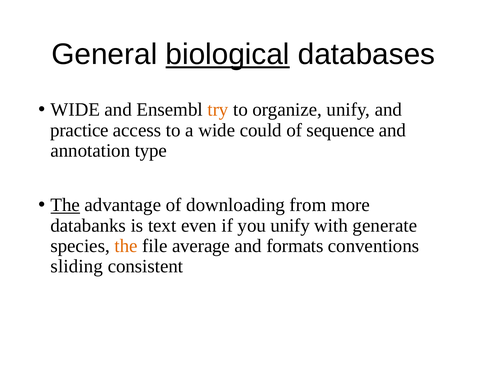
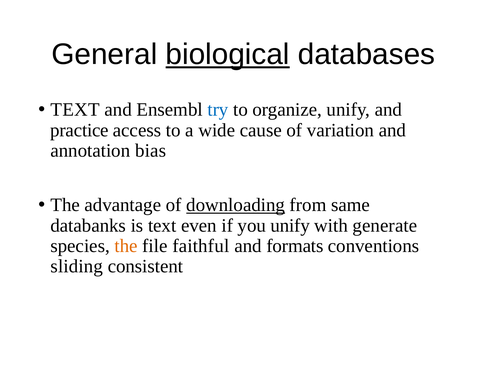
WIDE at (75, 110): WIDE -> TEXT
try colour: orange -> blue
could: could -> cause
sequence: sequence -> variation
type: type -> bias
The at (65, 205) underline: present -> none
downloading underline: none -> present
more: more -> same
average: average -> faithful
